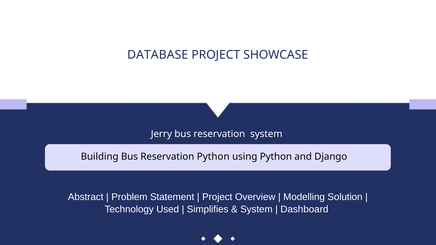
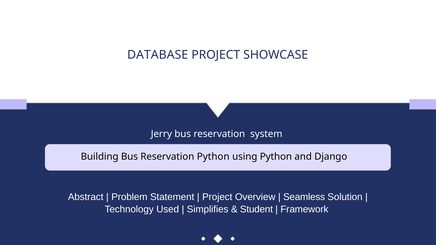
Modelling: Modelling -> Seamless
System at (256, 209): System -> Student
Dashboard: Dashboard -> Framework
